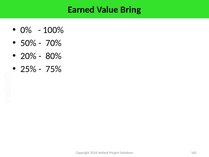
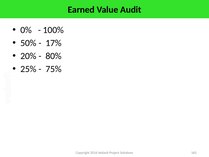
Bring: Bring -> Audit
70%: 70% -> 17%
